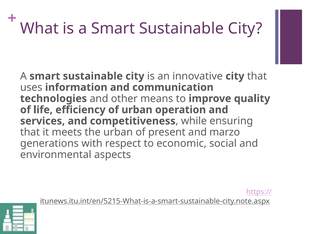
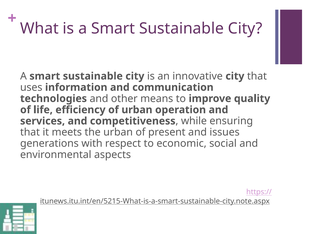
marzo: marzo -> issues
